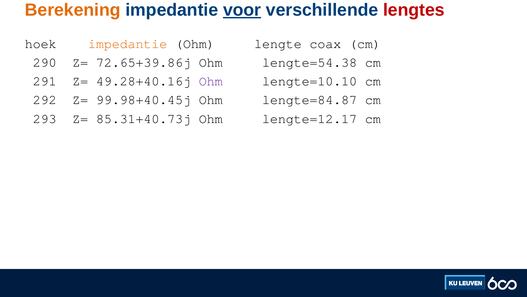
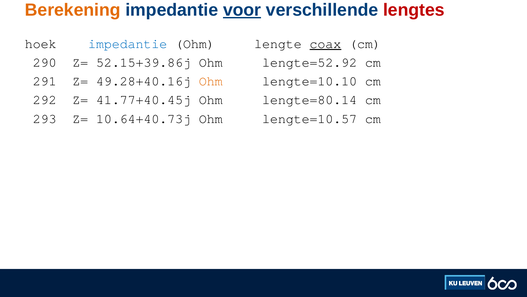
impedantie at (128, 44) colour: orange -> blue
coax underline: none -> present
72.65+39.86j: 72.65+39.86j -> 52.15+39.86j
lengte=54.38: lengte=54.38 -> lengte=52.92
Ohm at (211, 81) colour: purple -> orange
99.98+40.45j: 99.98+40.45j -> 41.77+40.45j
lengte=84.87: lengte=84.87 -> lengte=80.14
85.31+40.73j: 85.31+40.73j -> 10.64+40.73j
lengte=12.17: lengte=12.17 -> lengte=10.57
